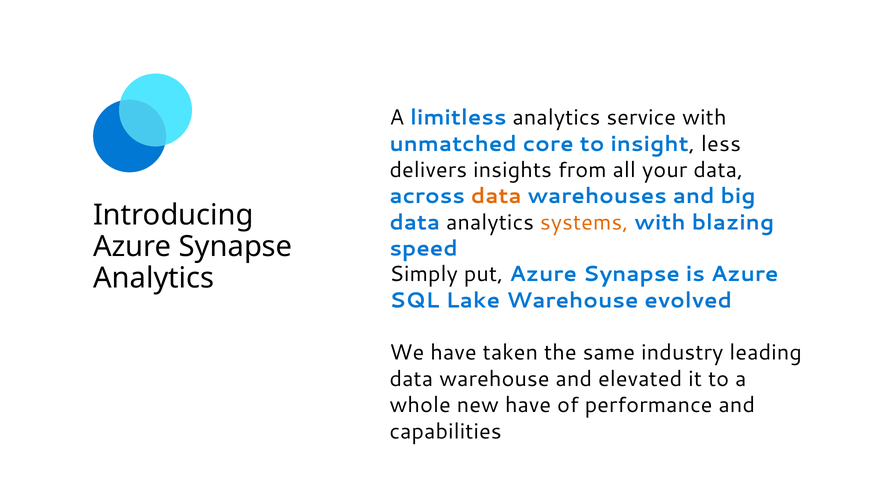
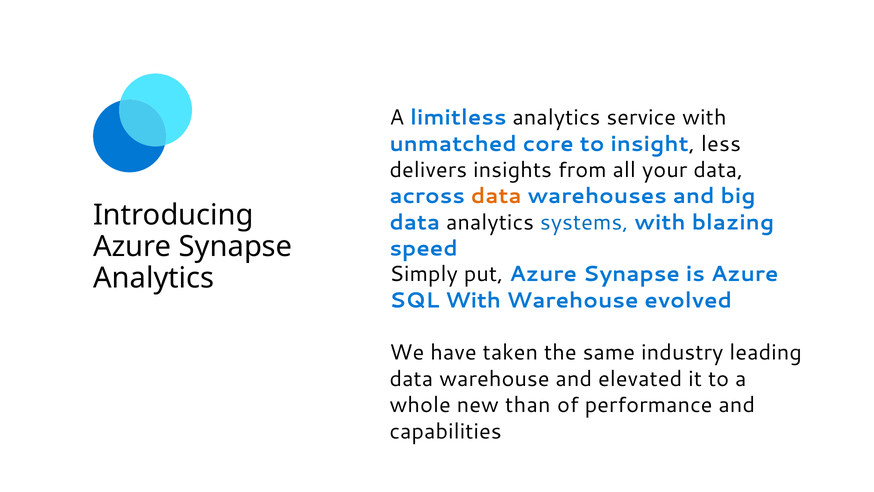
systems colour: orange -> blue
SQL Lake: Lake -> With
new have: have -> than
